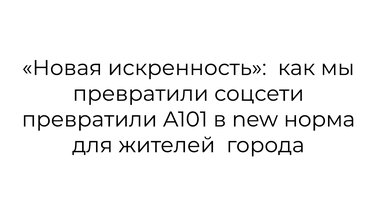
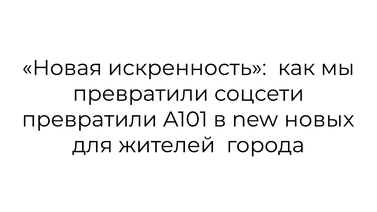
норма: норма -> новых
